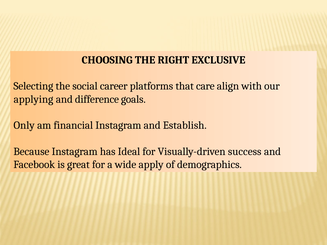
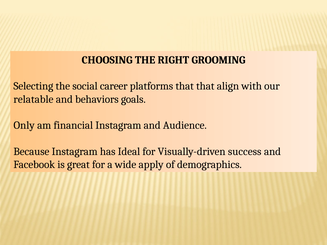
EXCLUSIVE: EXCLUSIVE -> GROOMING
that care: care -> that
applying: applying -> relatable
difference: difference -> behaviors
Establish: Establish -> Audience
